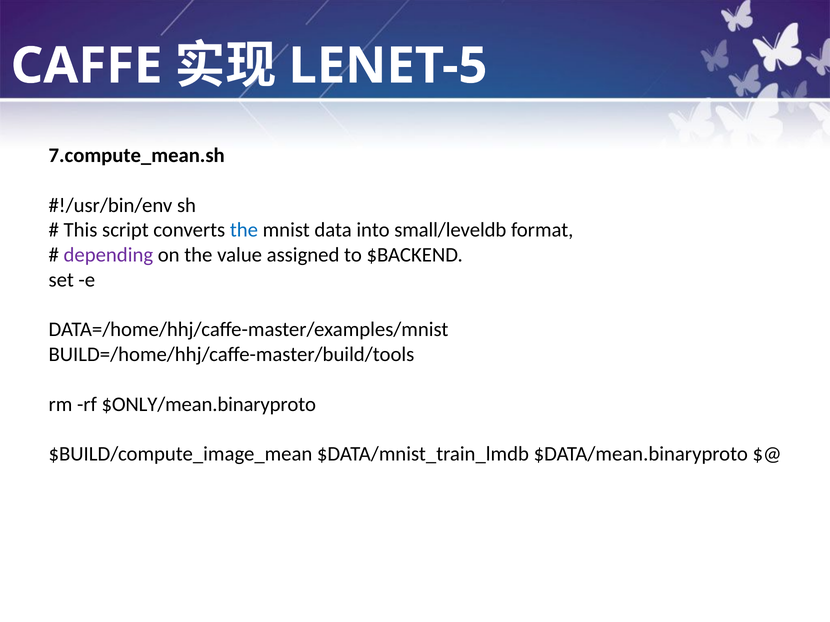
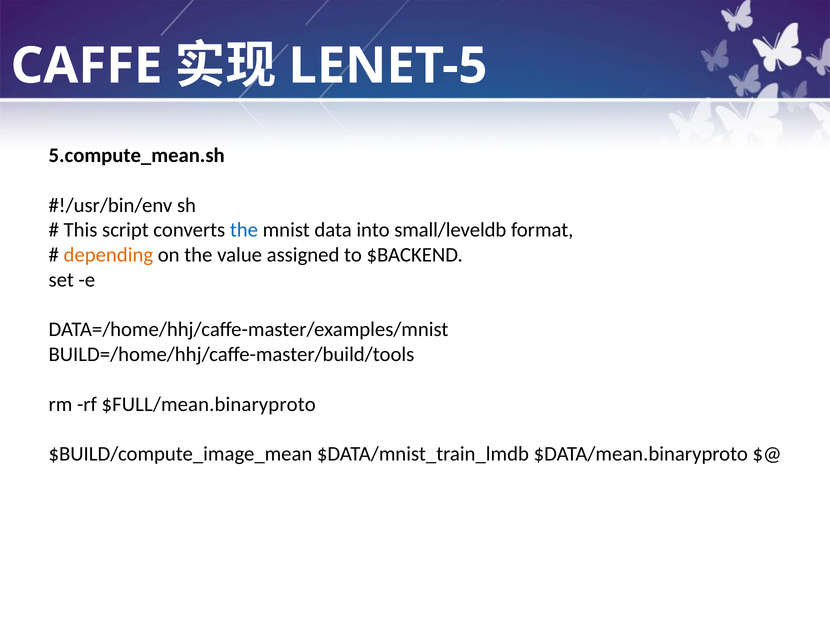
7.compute_mean.sh: 7.compute_mean.sh -> 5.compute_mean.sh
depending colour: purple -> orange
$ONLY/mean.binaryproto: $ONLY/mean.binaryproto -> $FULL/mean.binaryproto
